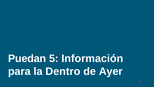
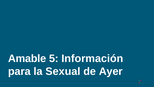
Puedan: Puedan -> Amable
Dentro: Dentro -> Sexual
